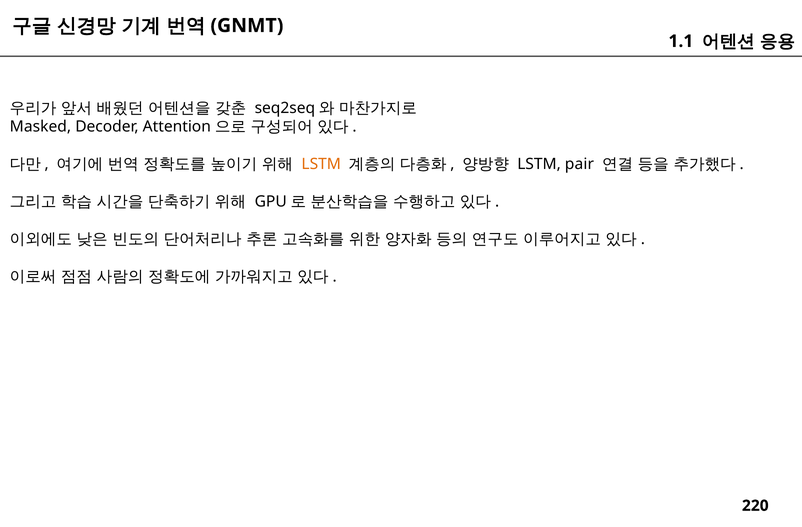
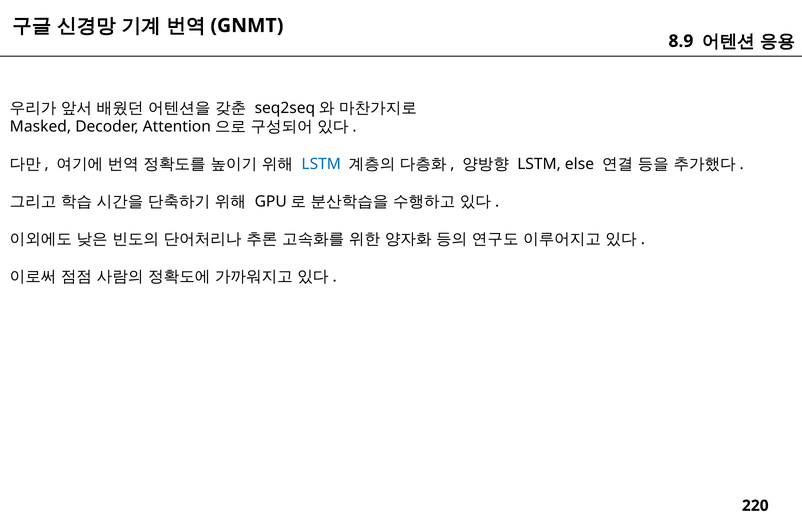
1.1: 1.1 -> 8.9
LSTM at (321, 164) colour: orange -> blue
pair: pair -> else
